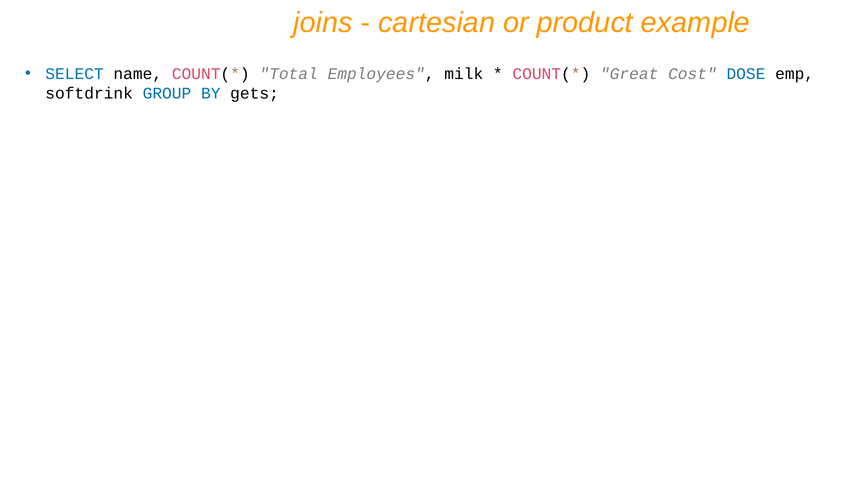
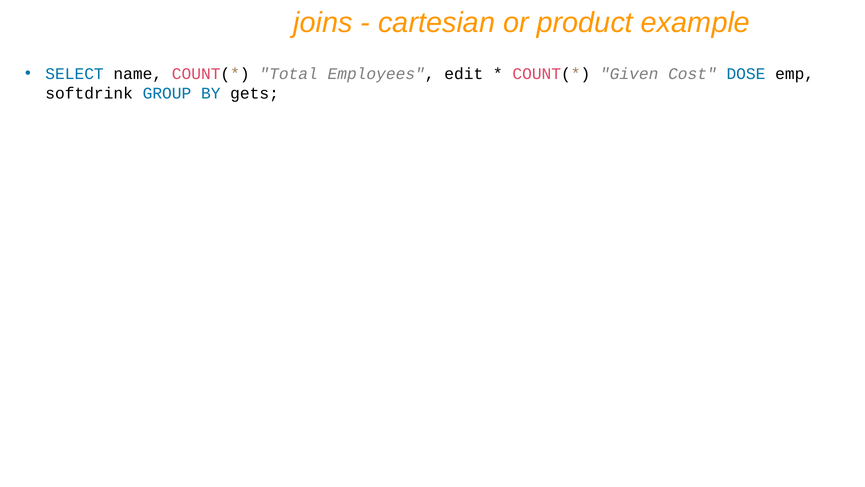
milk: milk -> edit
Great: Great -> Given
